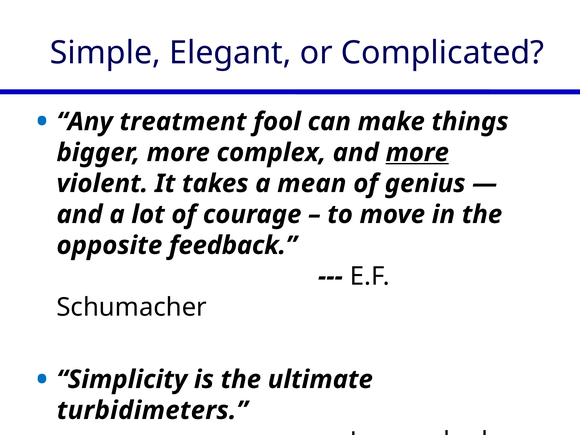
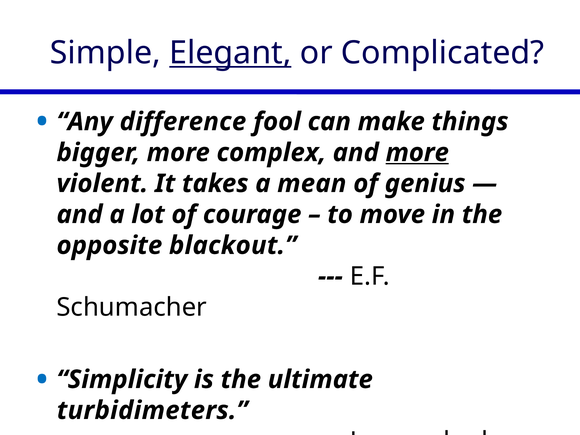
Elegant underline: none -> present
treatment: treatment -> difference
feedback: feedback -> blackout
